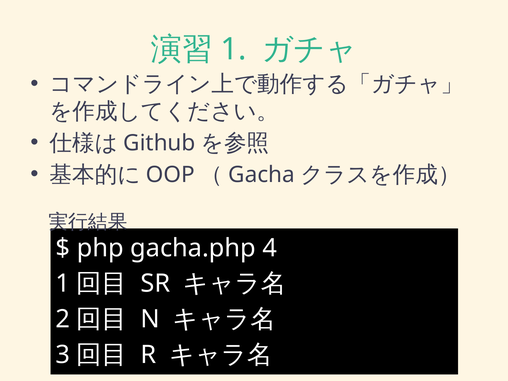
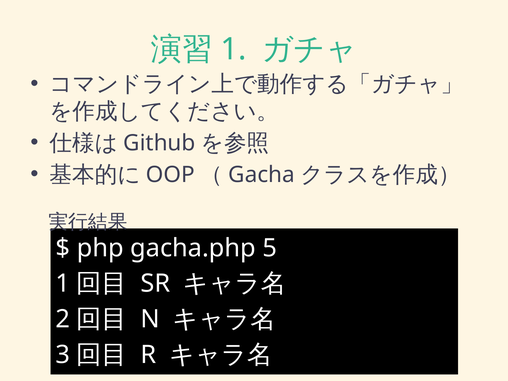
4: 4 -> 5
